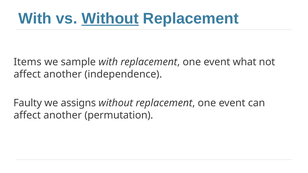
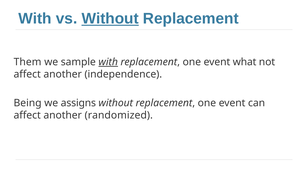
Items: Items -> Them
with at (108, 62) underline: none -> present
Faulty: Faulty -> Being
permutation: permutation -> randomized
